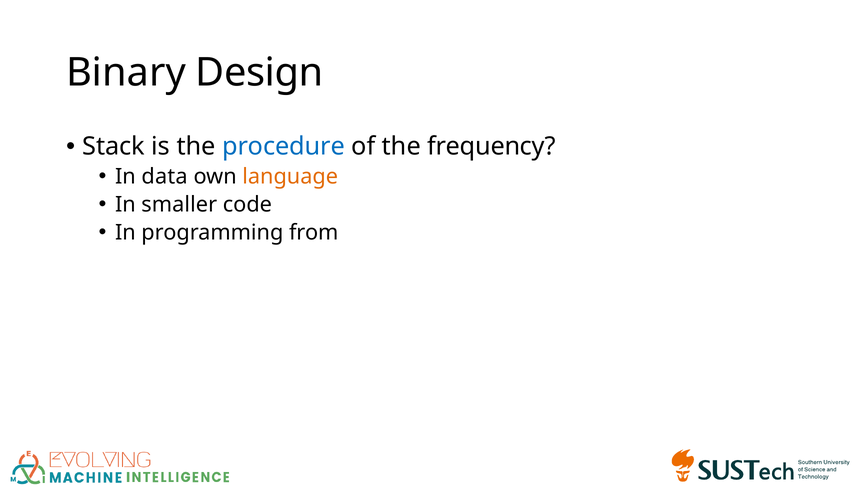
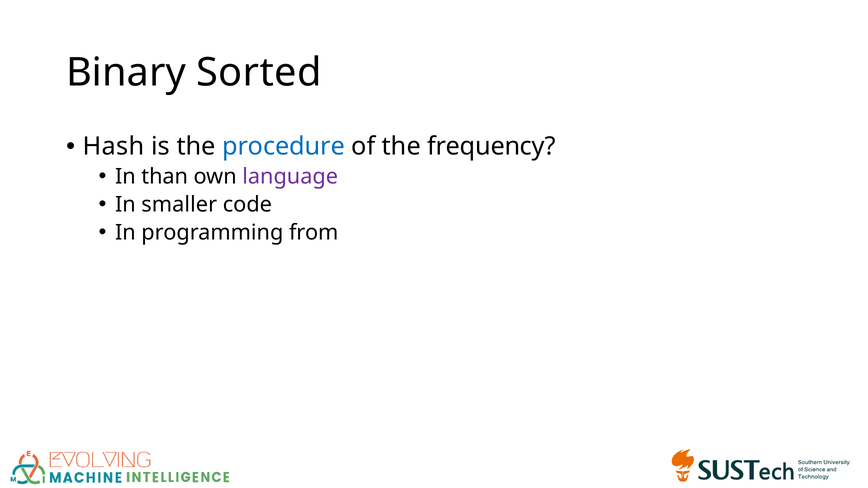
Design: Design -> Sorted
Stack: Stack -> Hash
data: data -> than
language colour: orange -> purple
